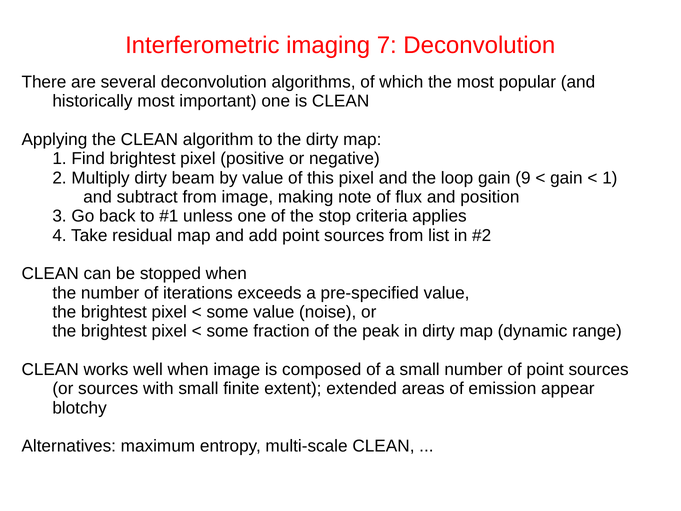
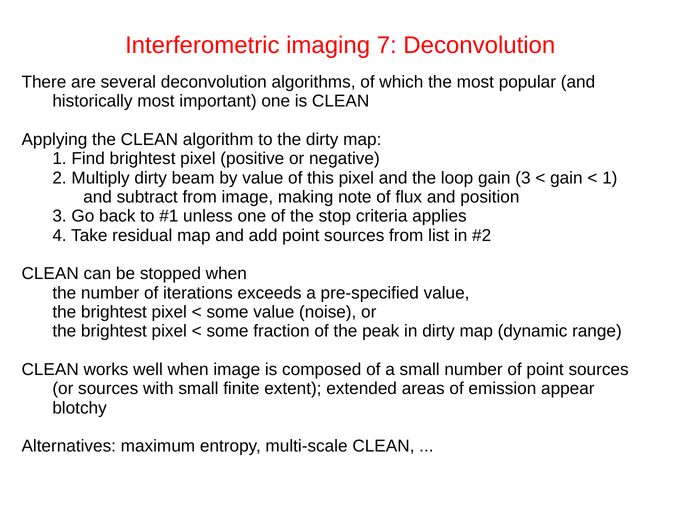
gain 9: 9 -> 3
